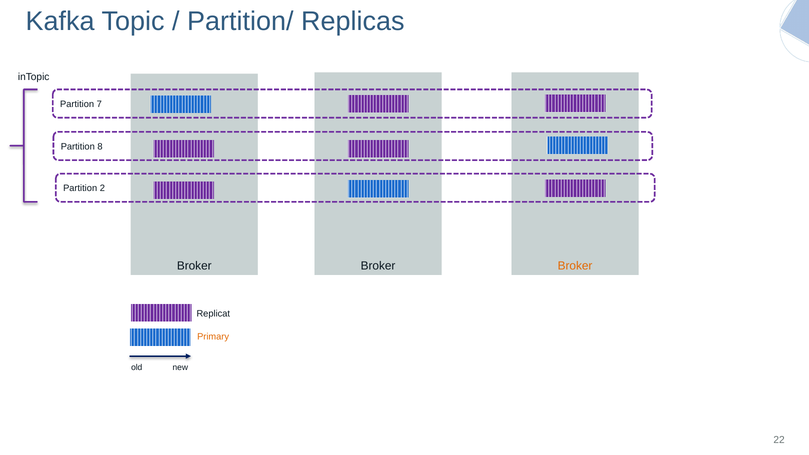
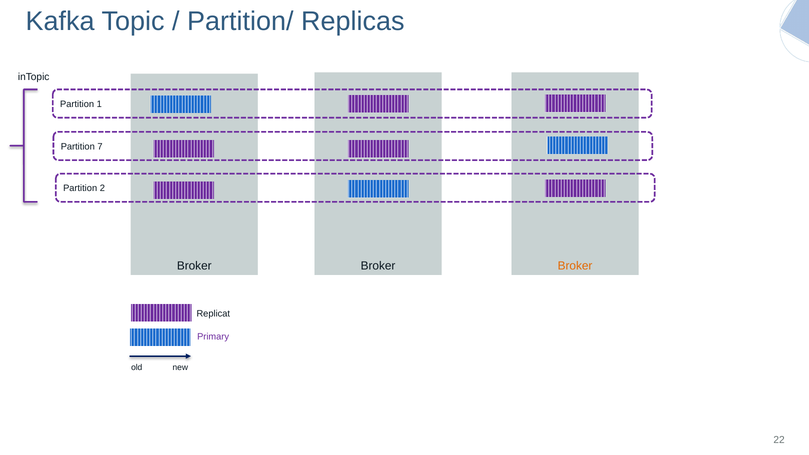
7: 7 -> 1
8: 8 -> 7
Primary colour: orange -> purple
